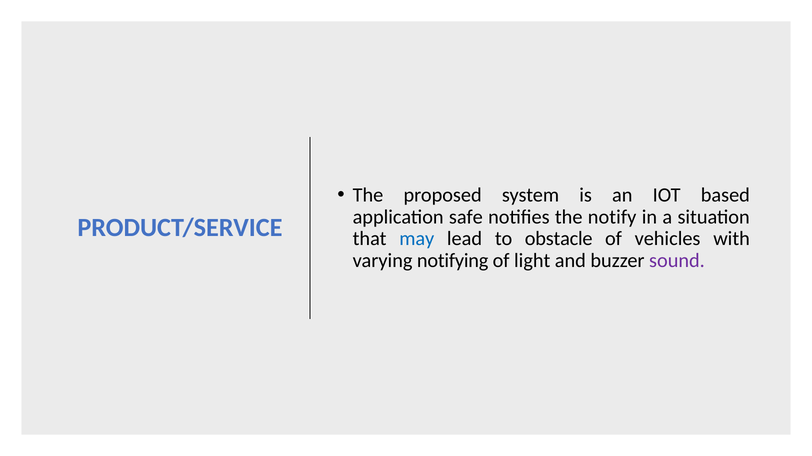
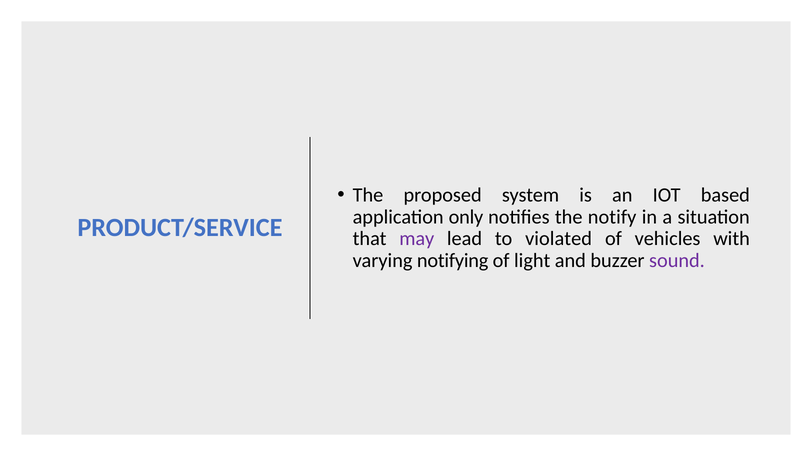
safe: safe -> only
may colour: blue -> purple
obstacle: obstacle -> violated
